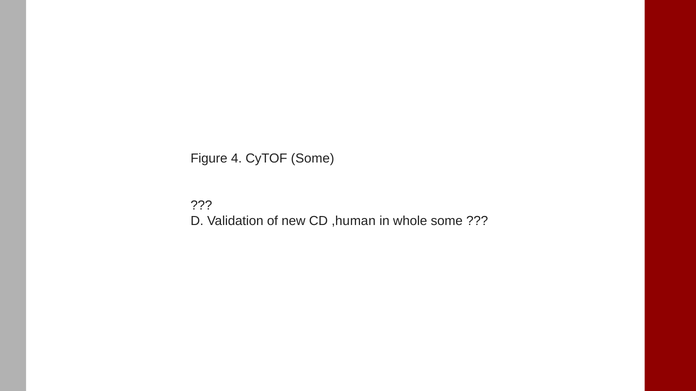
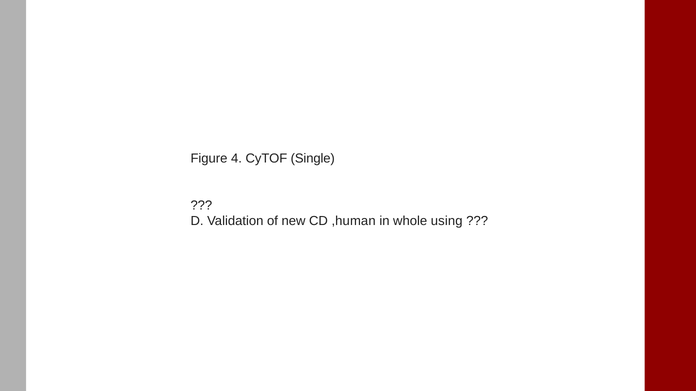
CyTOF Some: Some -> Single
whole some: some -> using
